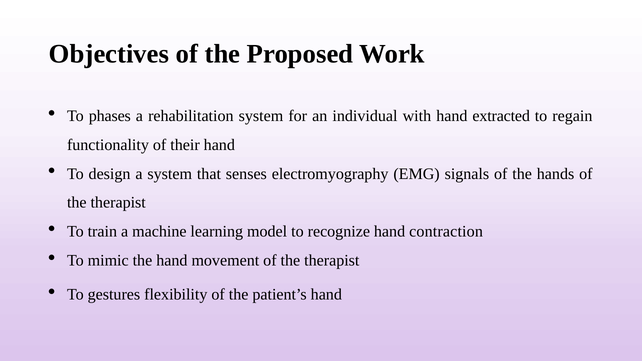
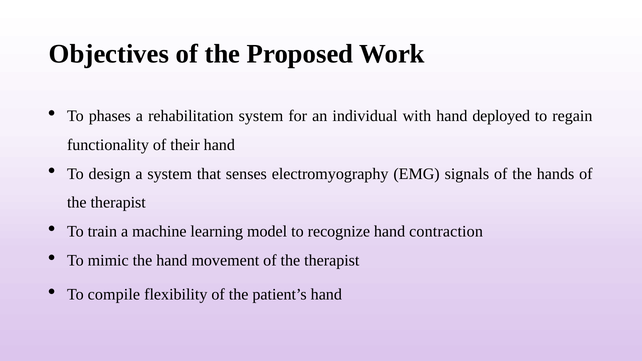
extracted: extracted -> deployed
gestures: gestures -> compile
